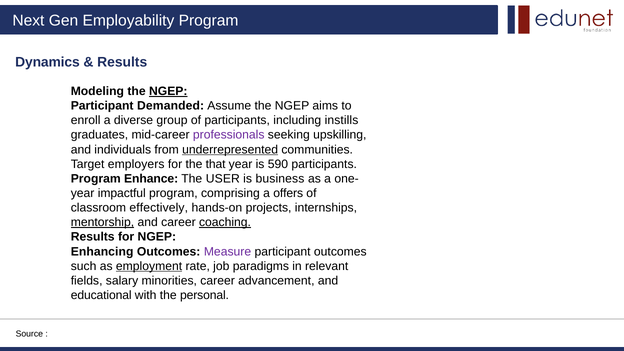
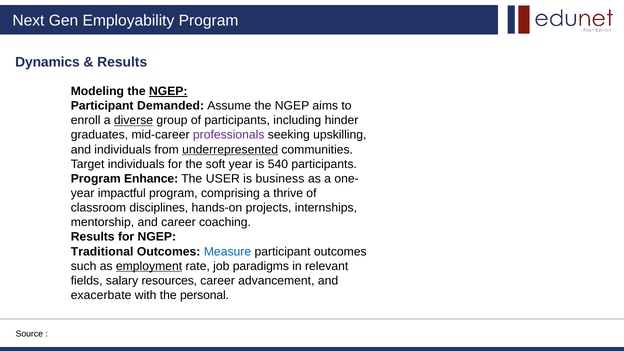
diverse underline: none -> present
instills: instills -> hinder
Target employers: employers -> individuals
that: that -> soft
590: 590 -> 540
offers: offers -> thrive
effectively: effectively -> disciplines
mentorship underline: present -> none
coaching underline: present -> none
Enhancing: Enhancing -> Traditional
Measure colour: purple -> blue
minorities: minorities -> resources
educational: educational -> exacerbate
